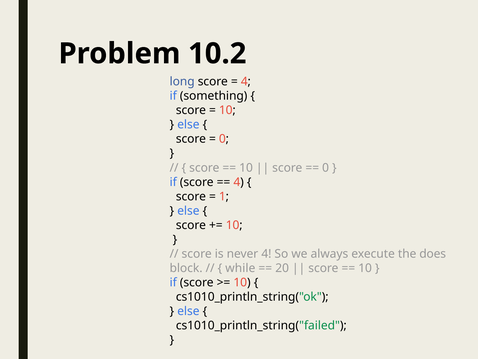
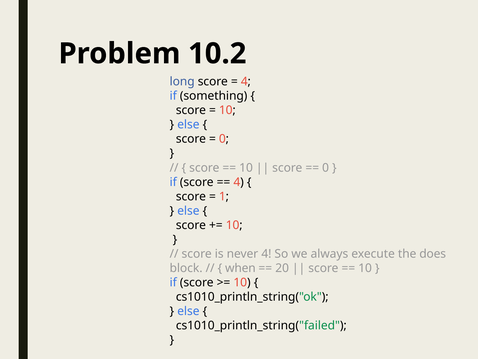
while: while -> when
